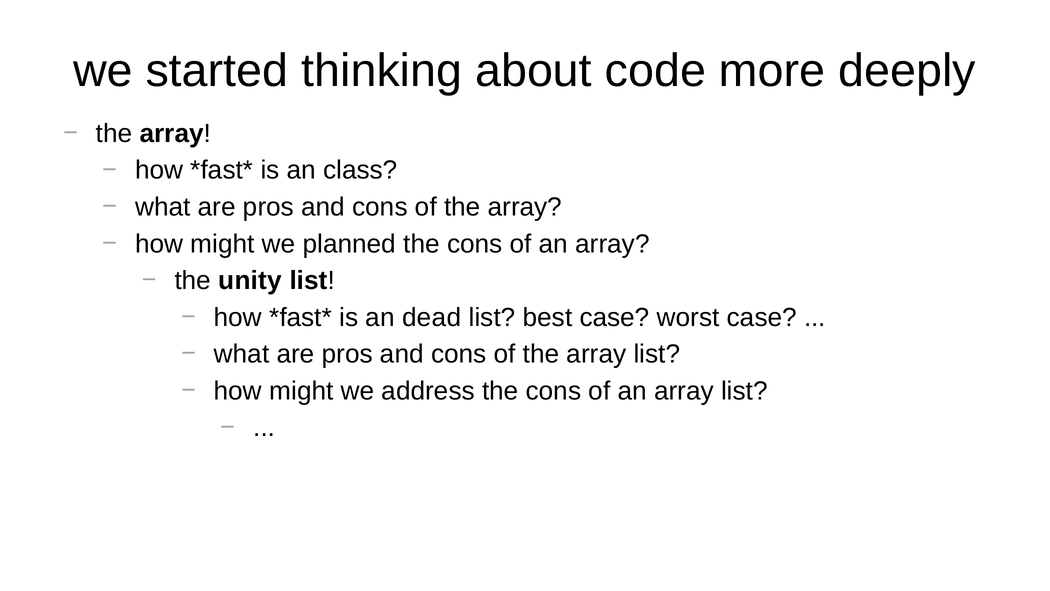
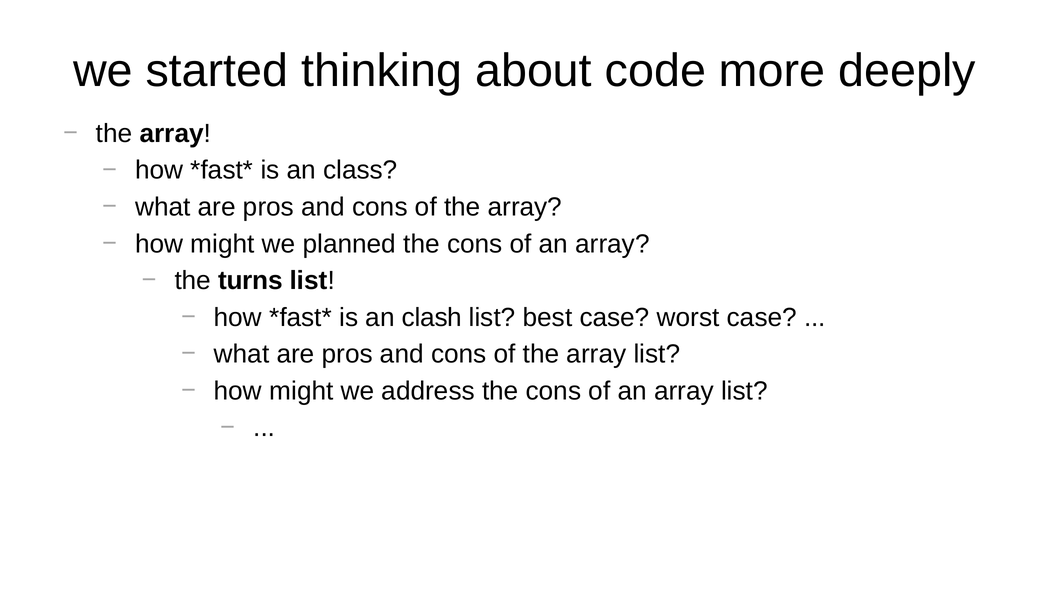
unity: unity -> turns
dead: dead -> clash
